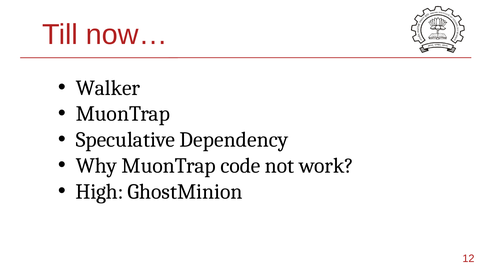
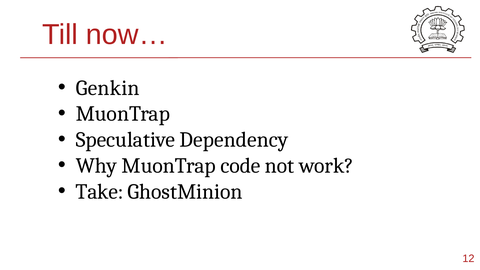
Walker: Walker -> Genkin
High: High -> Take
